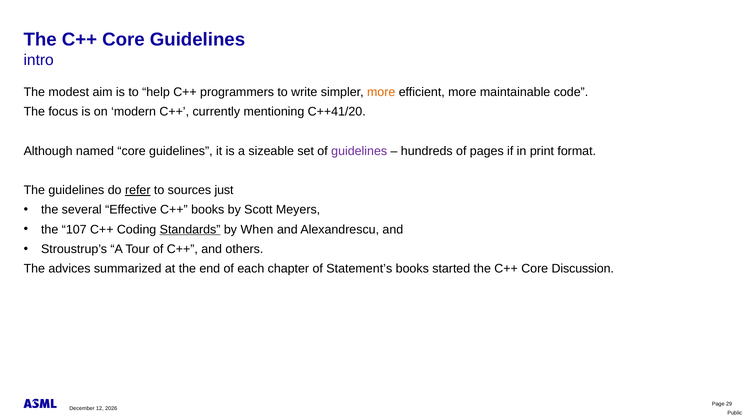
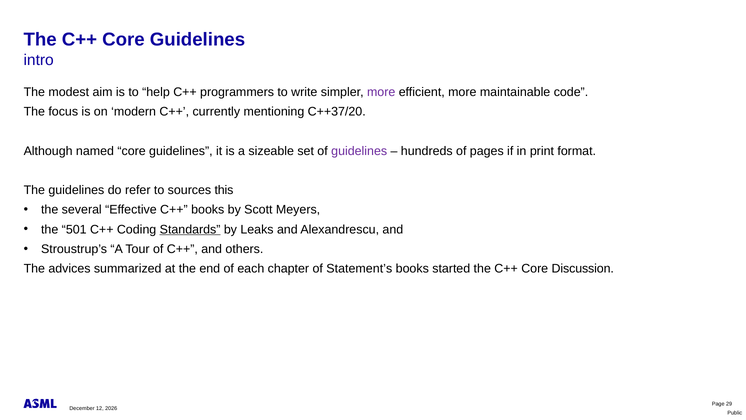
more at (381, 92) colour: orange -> purple
C++41/20: C++41/20 -> C++37/20
refer underline: present -> none
just: just -> this
107: 107 -> 501
When: When -> Leaks
